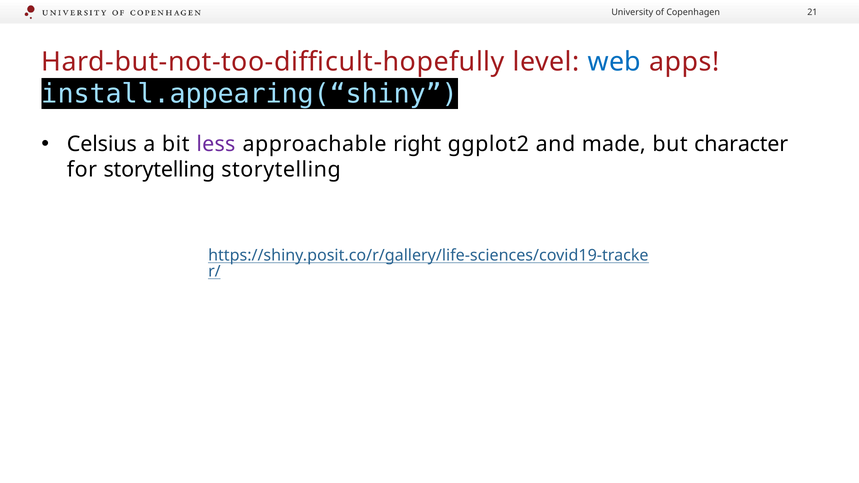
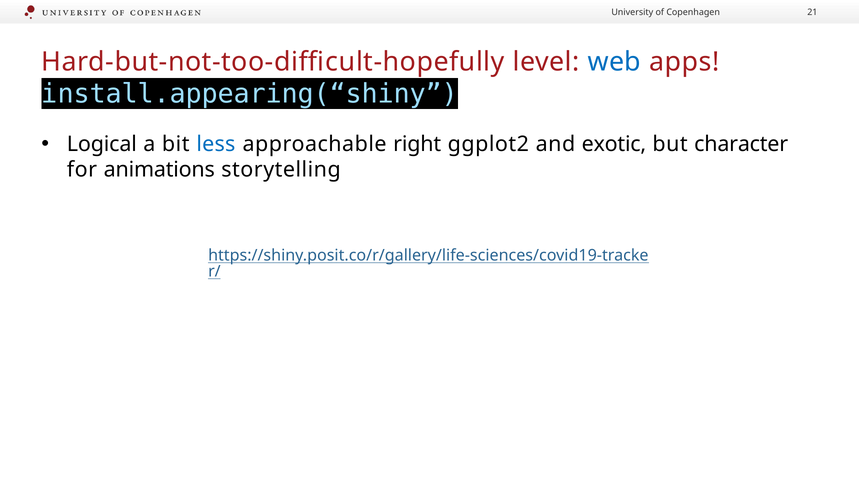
Celsius: Celsius -> Logical
less colour: purple -> blue
made: made -> exotic
for storytelling: storytelling -> animations
